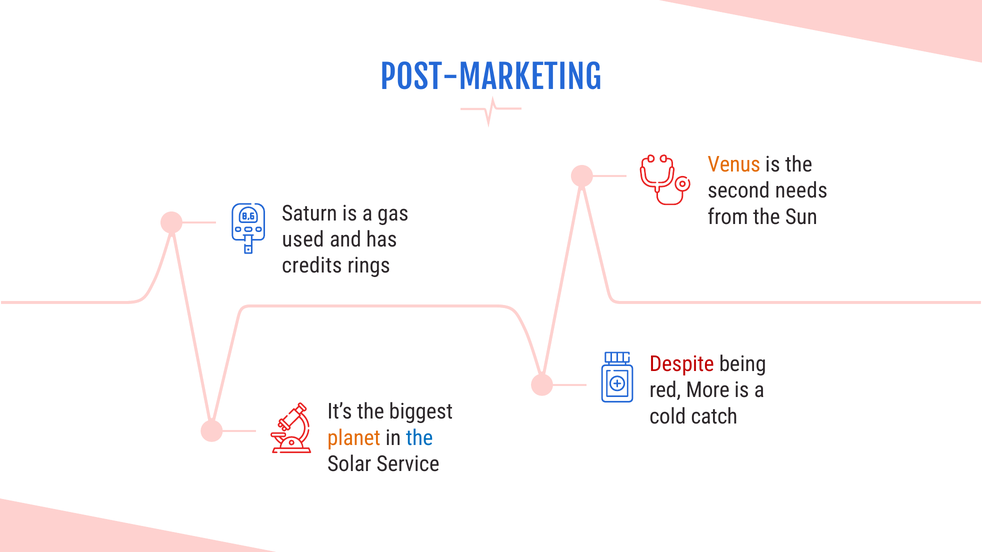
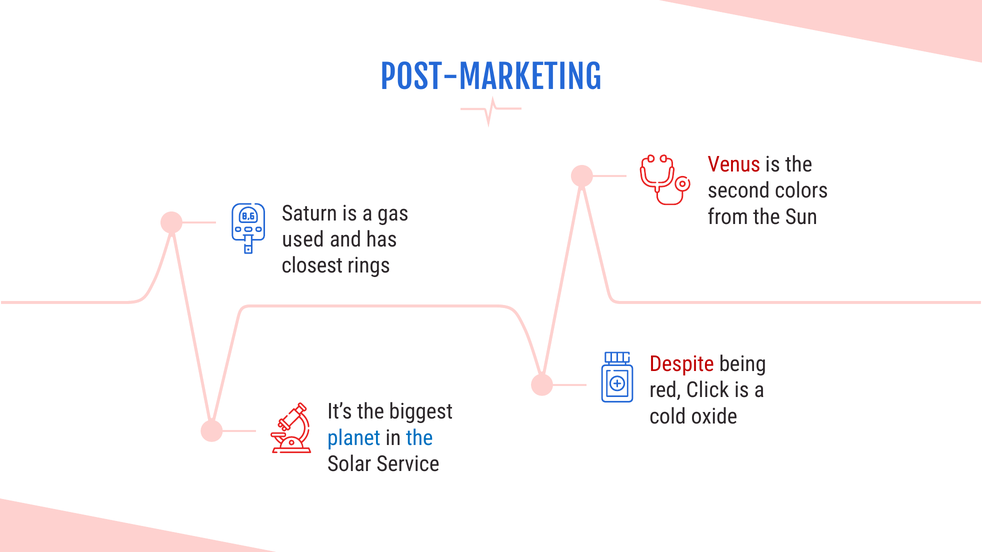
Venus colour: orange -> red
needs: needs -> colors
credits: credits -> closest
More: More -> Click
catch: catch -> oxide
planet colour: orange -> blue
